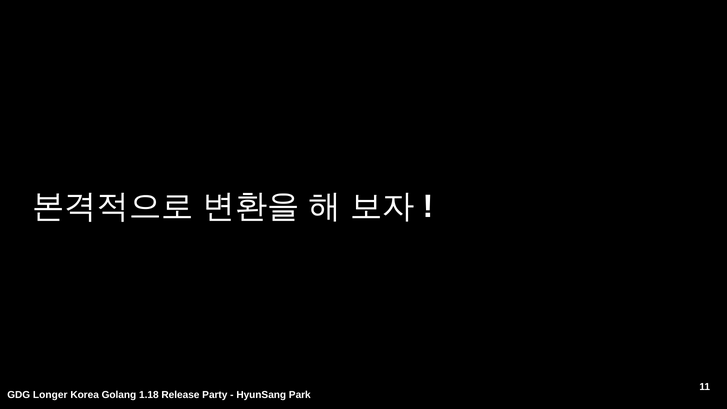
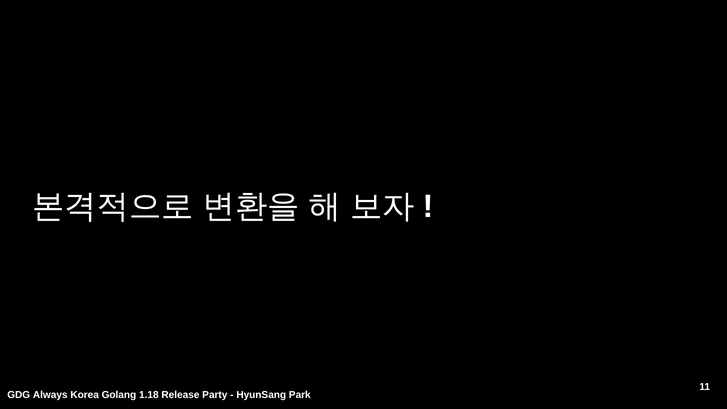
Longer: Longer -> Always
